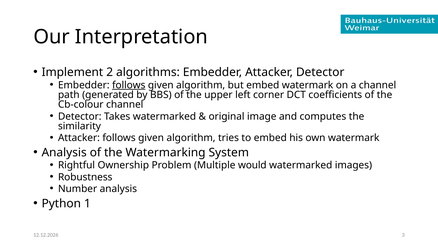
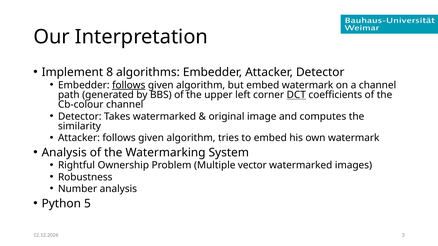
2: 2 -> 8
DCT underline: none -> present
would: would -> vector
1: 1 -> 5
